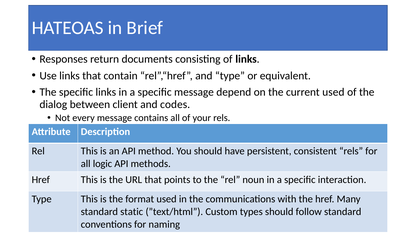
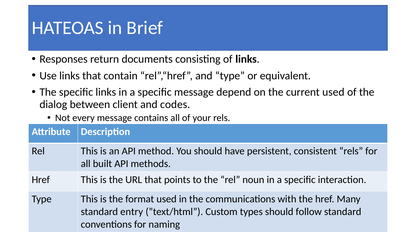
logic: logic -> built
static: static -> entry
